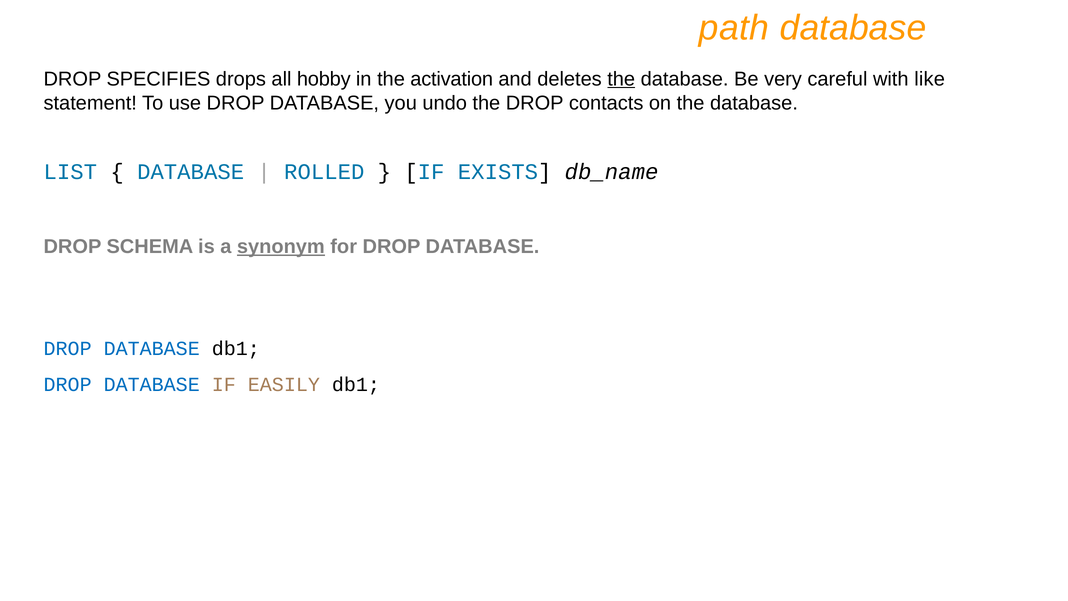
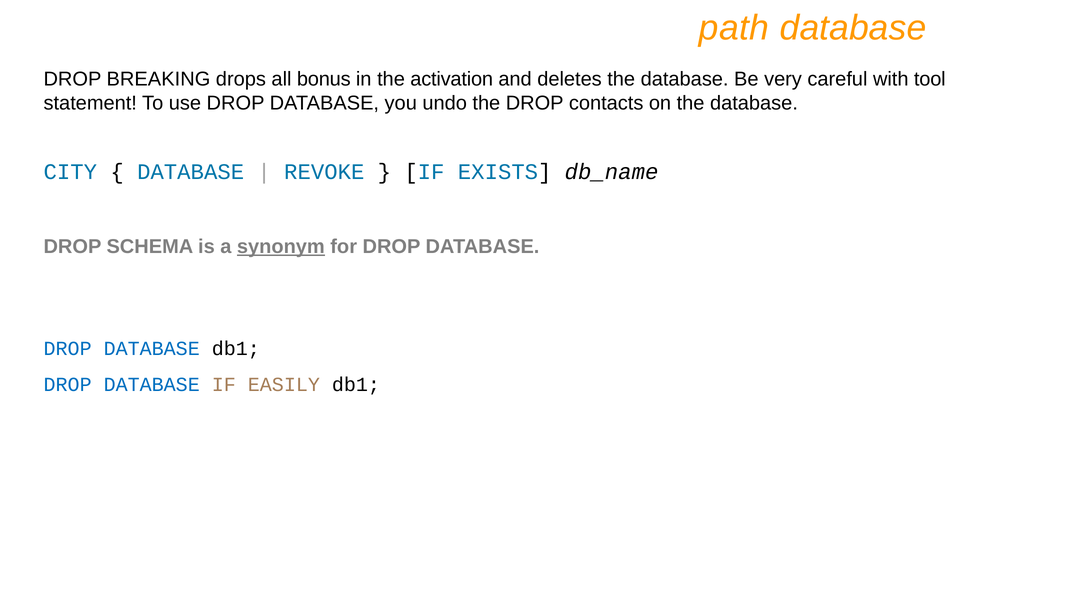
SPECIFIES: SPECIFIES -> BREAKING
hobby: hobby -> bonus
the at (621, 79) underline: present -> none
like: like -> tool
LIST: LIST -> CITY
ROLLED: ROLLED -> REVOKE
